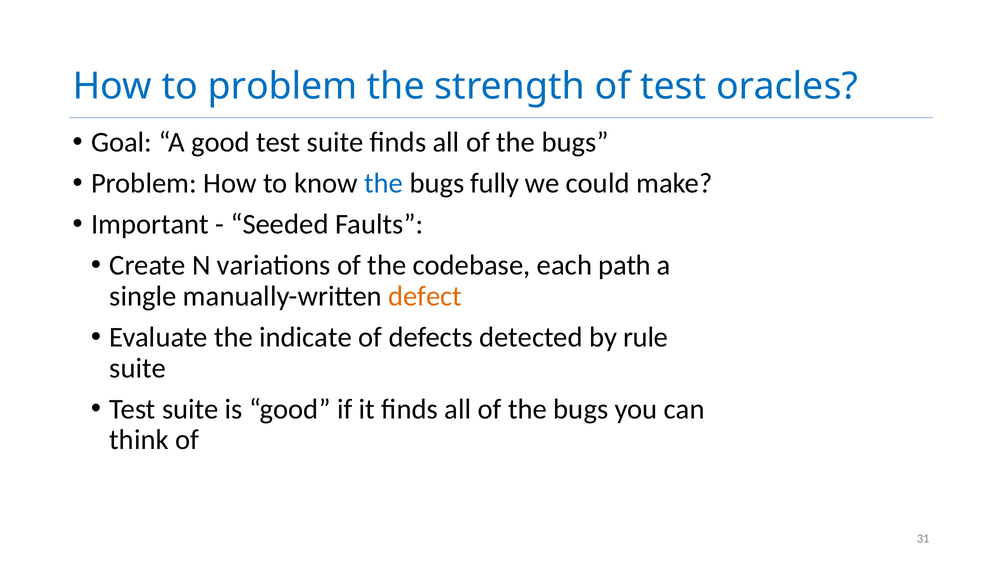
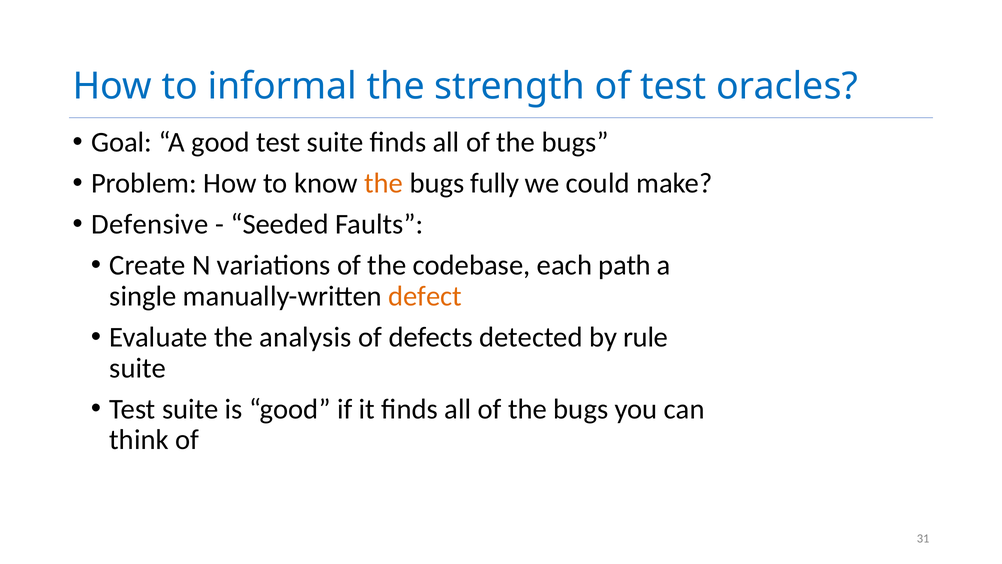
to problem: problem -> informal
the at (384, 183) colour: blue -> orange
Important: Important -> Defensive
indicate: indicate -> analysis
